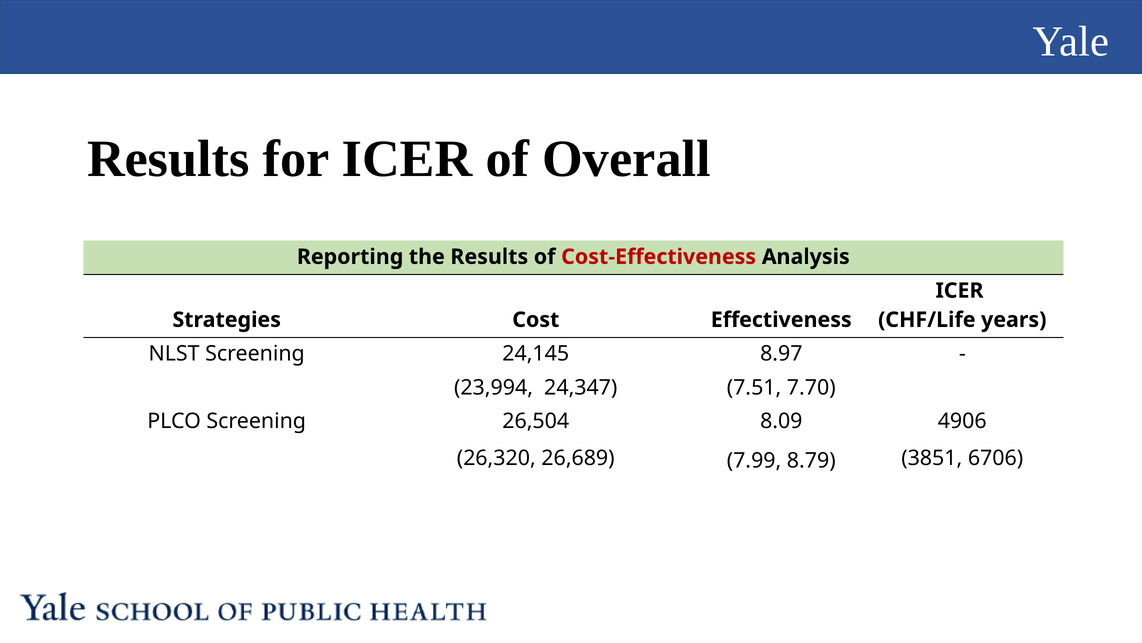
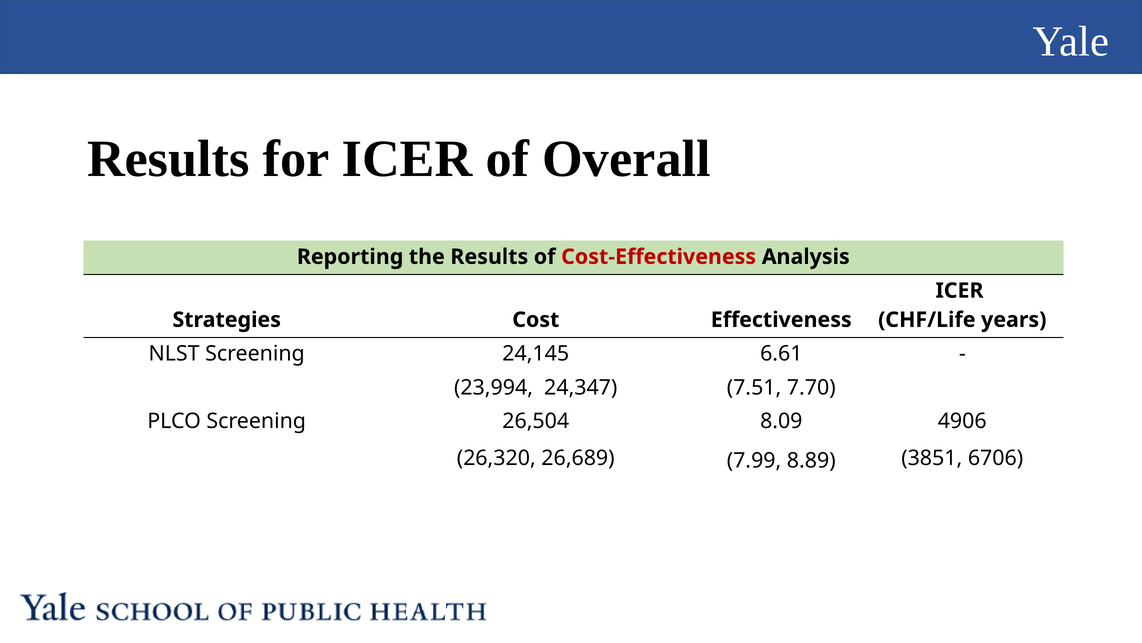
8.97: 8.97 -> 6.61
8.79: 8.79 -> 8.89
